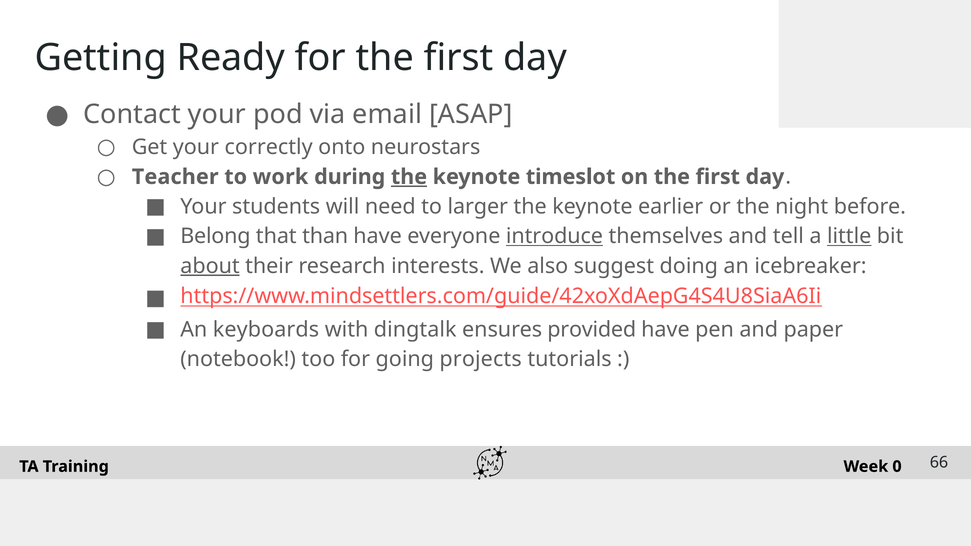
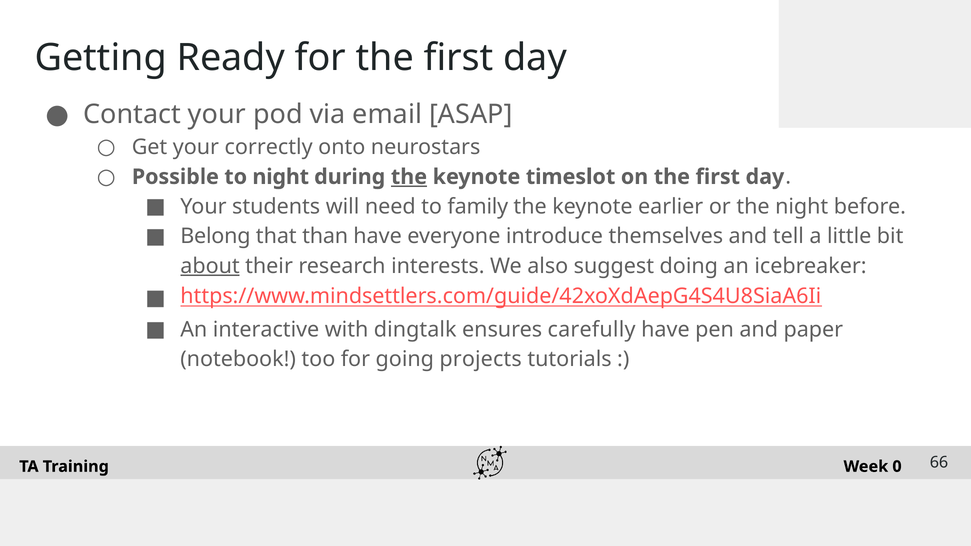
Teacher: Teacher -> Possible
to work: work -> night
larger: larger -> family
introduce underline: present -> none
little underline: present -> none
keyboards: keyboards -> interactive
provided: provided -> carefully
